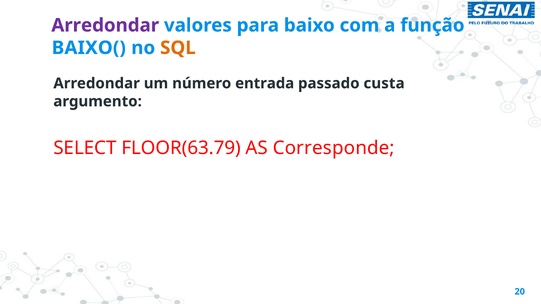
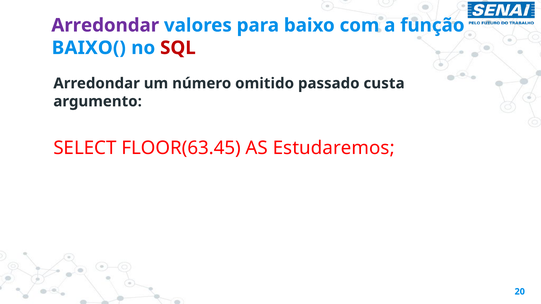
SQL colour: orange -> red
entrada: entrada -> omitido
FLOOR(63.79: FLOOR(63.79 -> FLOOR(63.45
Corresponde: Corresponde -> Estudaremos
